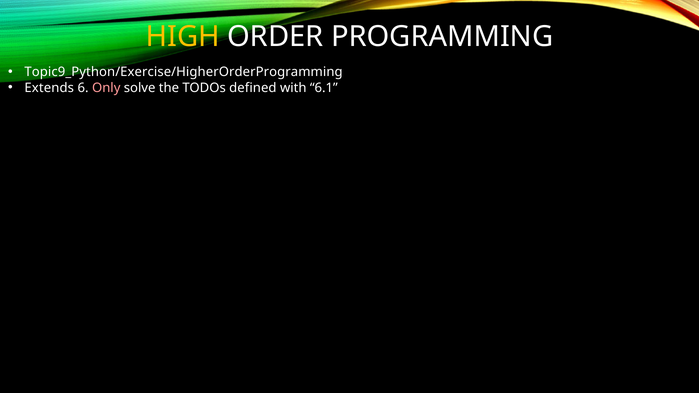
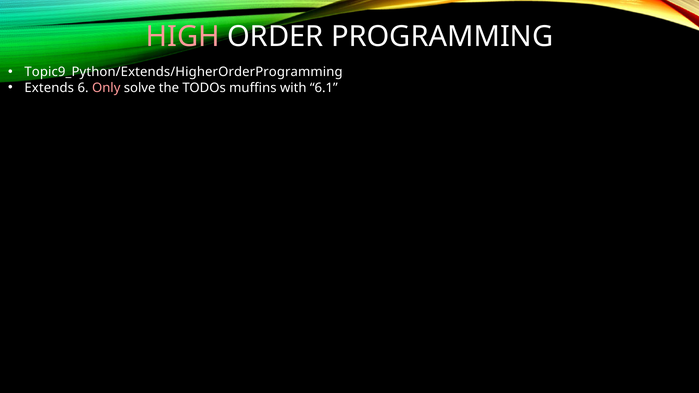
HIGH colour: yellow -> pink
Topic9_Python/Exercise/HigherOrderProgramming: Topic9_Python/Exercise/HigherOrderProgramming -> Topic9_Python/Extends/HigherOrderProgramming
defined: defined -> muffins
